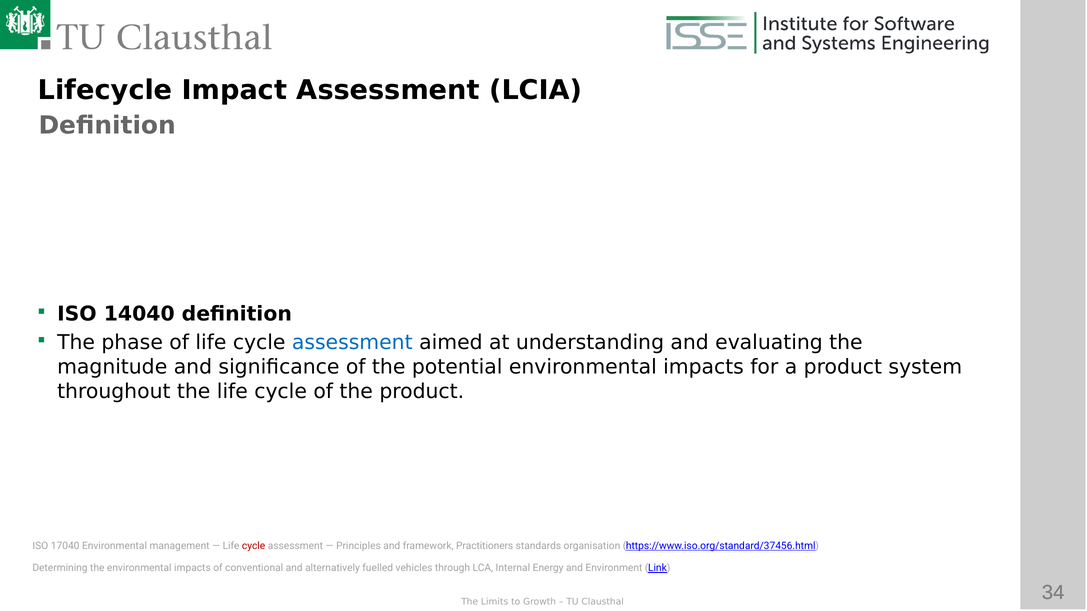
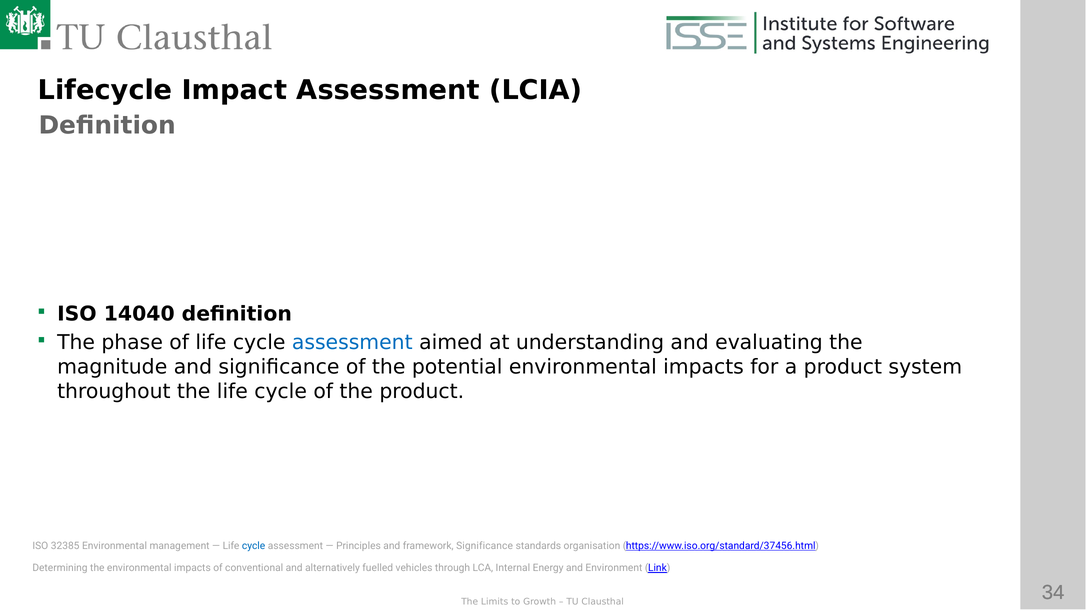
17040: 17040 -> 32385
cycle at (254, 546) colour: red -> blue
framework Practitioners: Practitioners -> Significance
